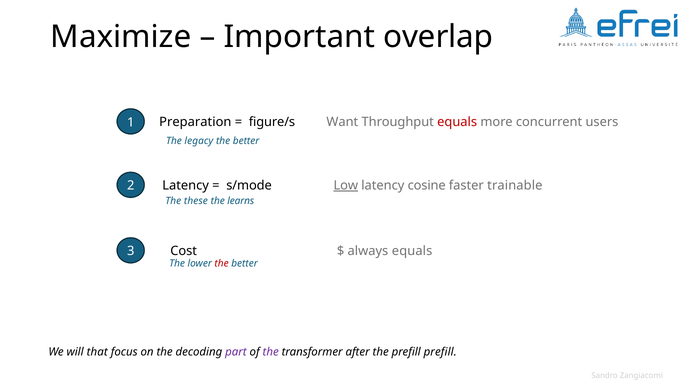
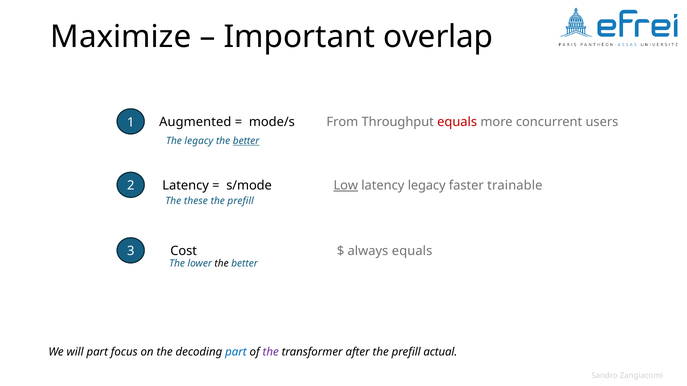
Preparation: Preparation -> Augmented
figure/s: figure/s -> mode/s
Want: Want -> From
better at (246, 141) underline: none -> present
latency cosine: cosine -> legacy
learns at (241, 201): learns -> prefill
the at (222, 264) colour: red -> black
will that: that -> part
part at (236, 352) colour: purple -> blue
prefill prefill: prefill -> actual
